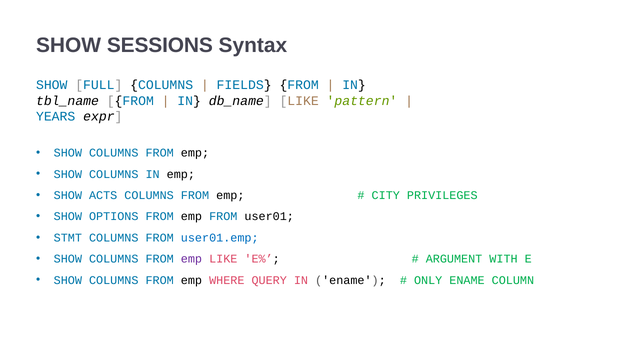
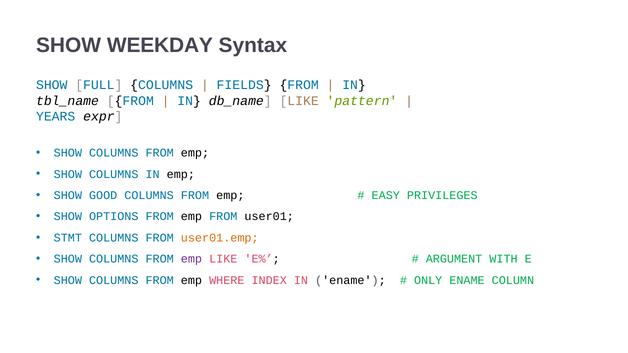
SESSIONS: SESSIONS -> WEEKDAY
ACTS: ACTS -> GOOD
CITY: CITY -> EASY
user01.emp colour: blue -> orange
QUERY: QUERY -> INDEX
